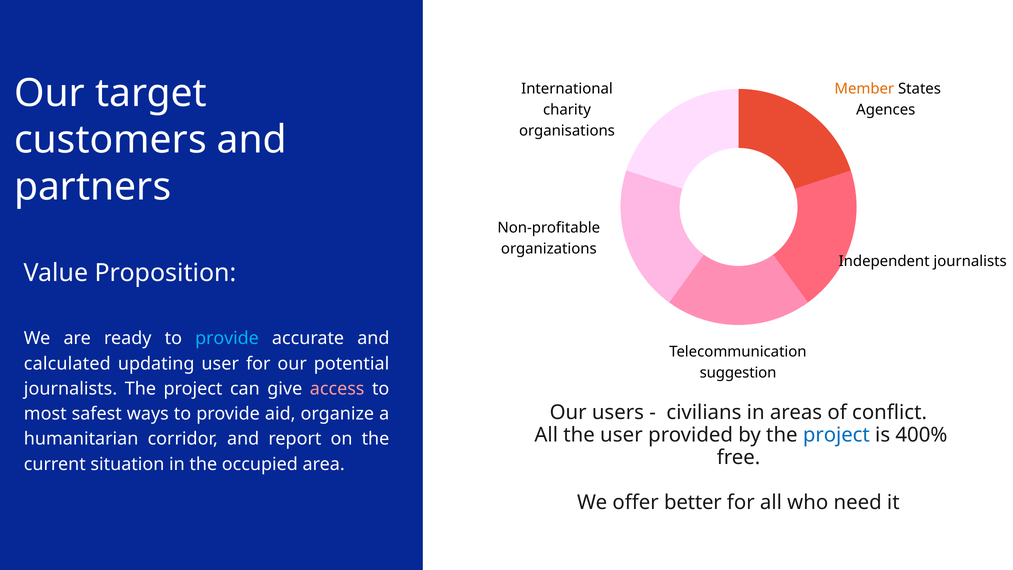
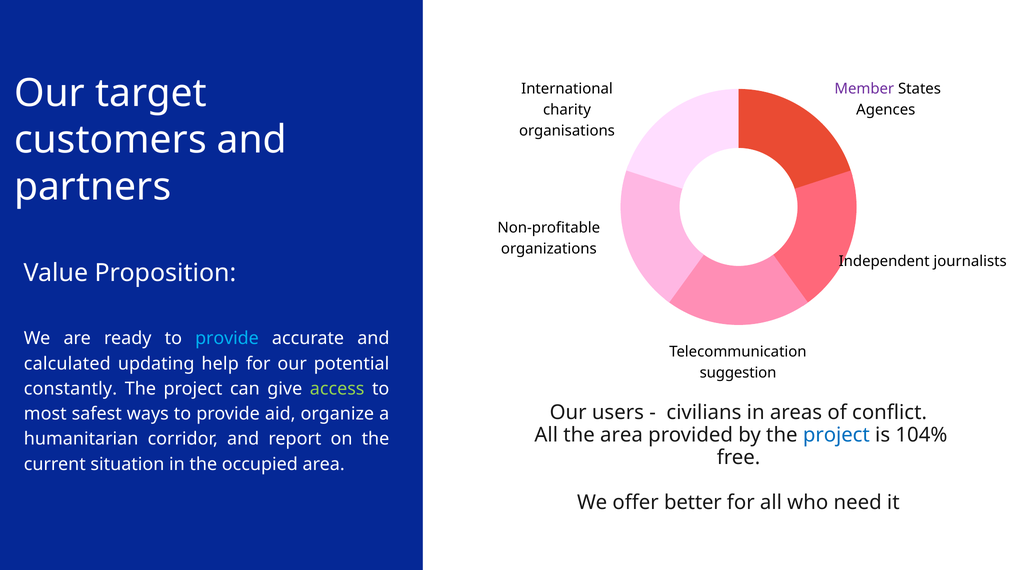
Member colour: orange -> purple
updating user: user -> help
journalists at (71, 389): journalists -> constantly
access colour: pink -> light green
the user: user -> area
400%: 400% -> 104%
